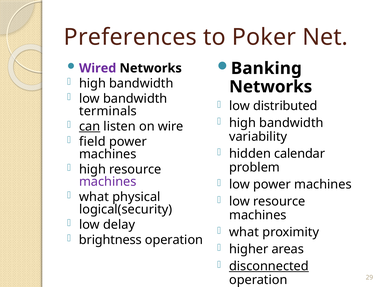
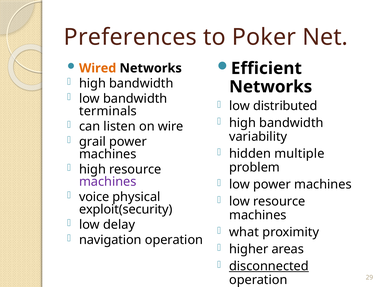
Banking: Banking -> Efficient
Wired colour: purple -> orange
can underline: present -> none
field: field -> grail
calendar: calendar -> multiple
what at (94, 197): what -> voice
logical(security: logical(security -> exploit(security
brightness: brightness -> navigation
